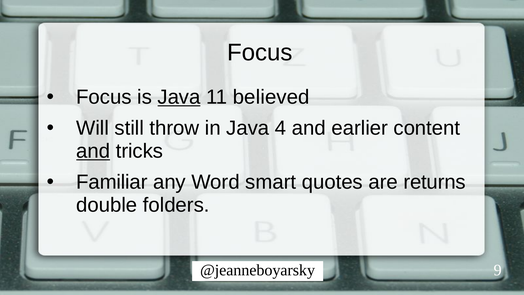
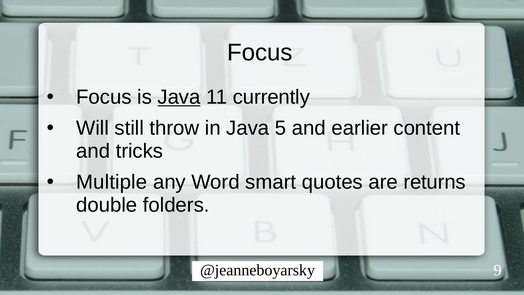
believed: believed -> currently
4: 4 -> 5
and at (93, 151) underline: present -> none
Familiar: Familiar -> Multiple
